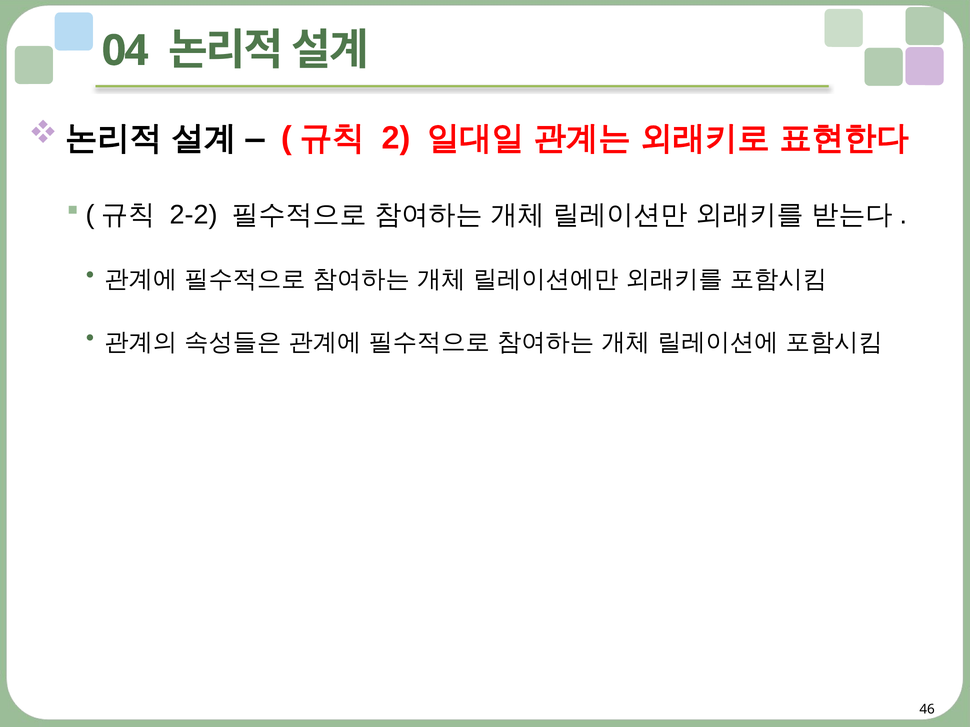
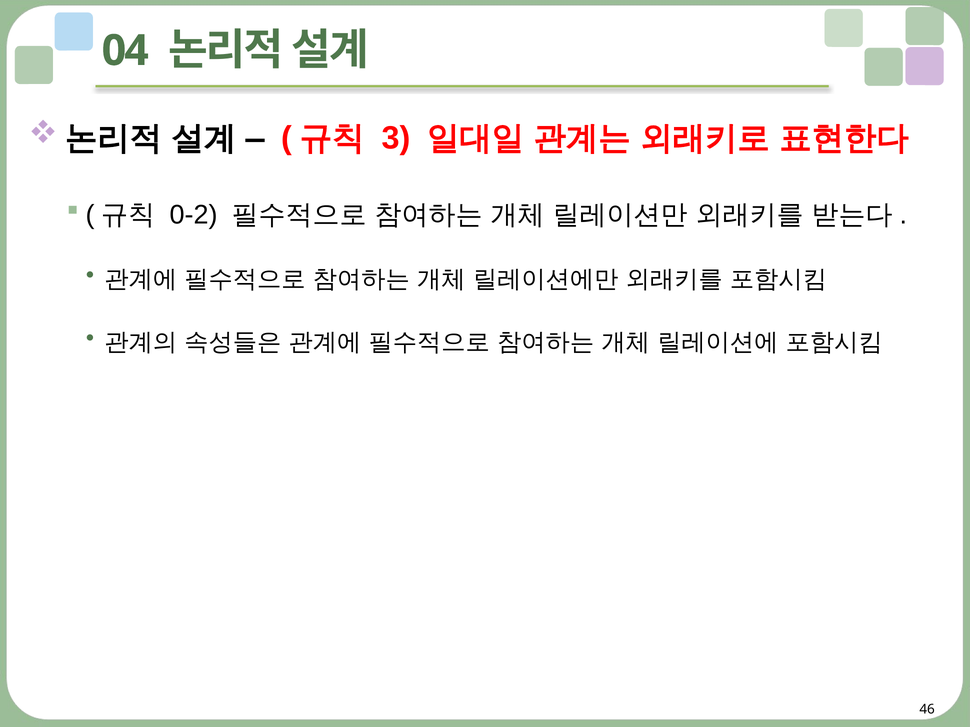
2: 2 -> 3
2-2: 2-2 -> 0-2
